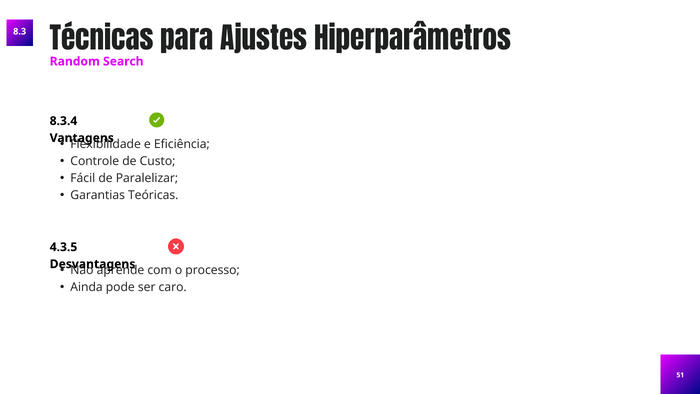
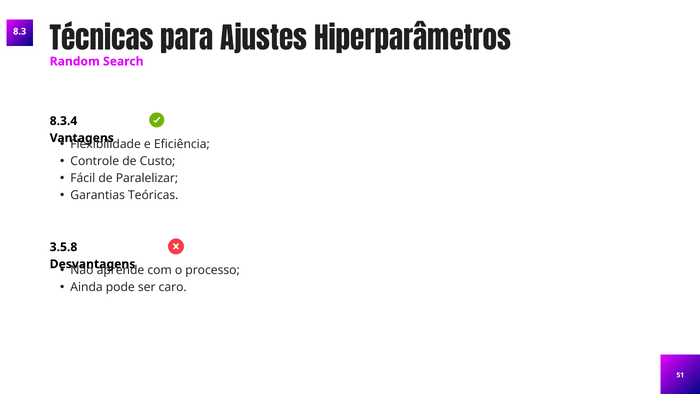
4.3.5: 4.3.5 -> 3.5.8
